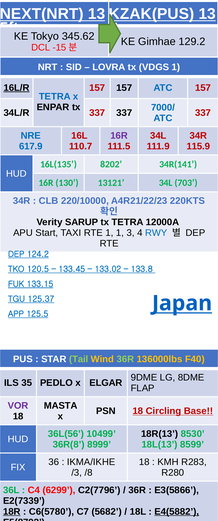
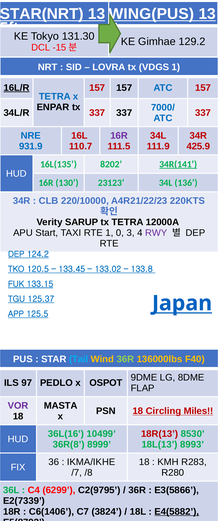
NEXT(NRT: NEXT(NRT -> STAR(NRT
KZAK(PUS: KZAK(PUS -> WING(PUS
345.62: 345.62 -> 131.30
617.9: 617.9 -> 931.9
115.9: 115.9 -> 425.9
34R(141 underline: none -> present
13121: 13121 -> 23123
703: 703 -> 136
1 1: 1 -> 0
RWY colour: blue -> purple
Tail colour: light green -> light blue
35: 35 -> 97
ELGAR: ELGAR -> OSPOT
Base: Base -> Miles
36L(56: 36L(56 -> 36L(16
18R(13 colour: black -> red
8599: 8599 -> 8993
/3: /3 -> /7
C2(7796: C2(7796 -> C2(9795
18R underline: present -> none
C6(5780: C6(5780 -> C6(1406
5682: 5682 -> 3824
